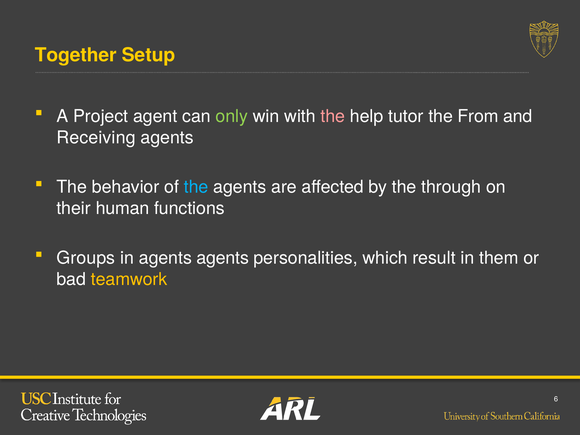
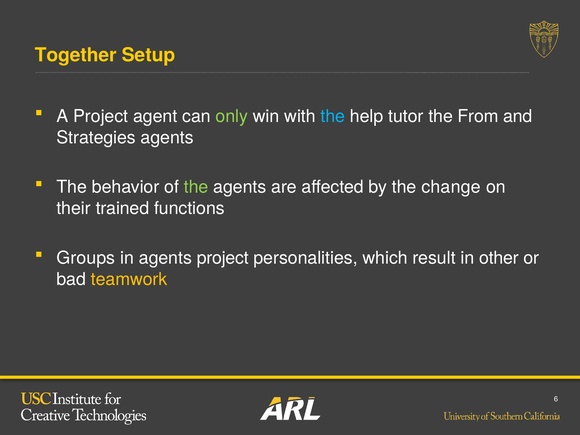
the at (333, 116) colour: pink -> light blue
Receiving: Receiving -> Strategies
the at (196, 187) colour: light blue -> light green
through: through -> change
human: human -> trained
agents agents: agents -> project
them: them -> other
